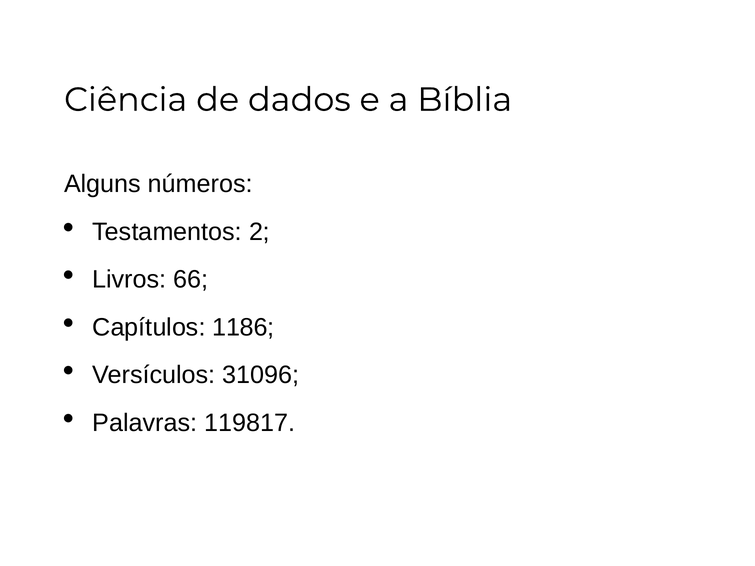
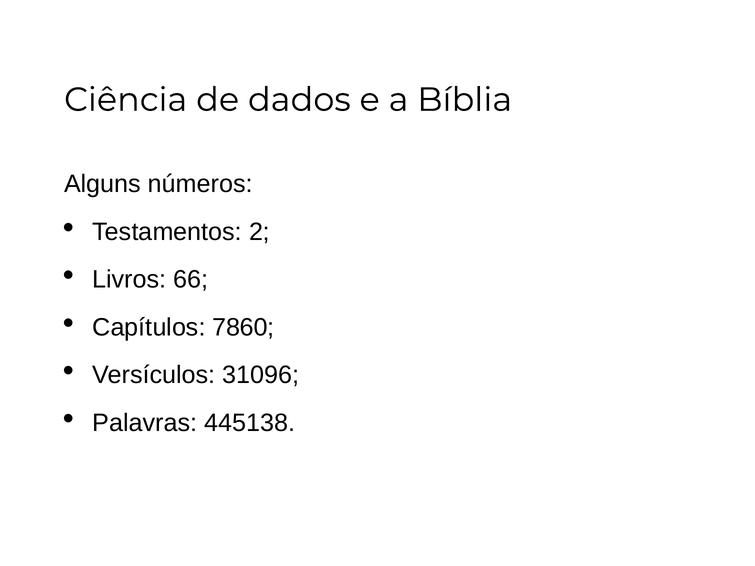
1186: 1186 -> 7860
119817: 119817 -> 445138
